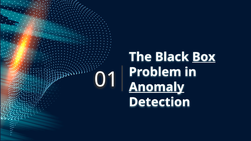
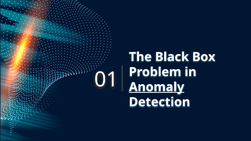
Box underline: present -> none
